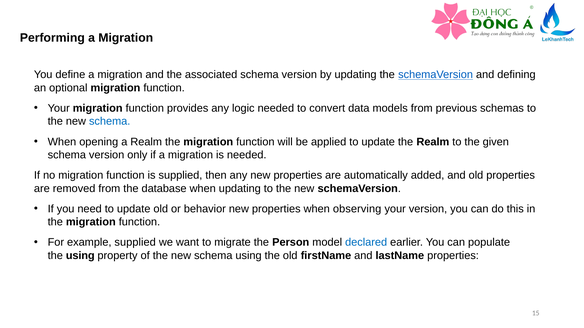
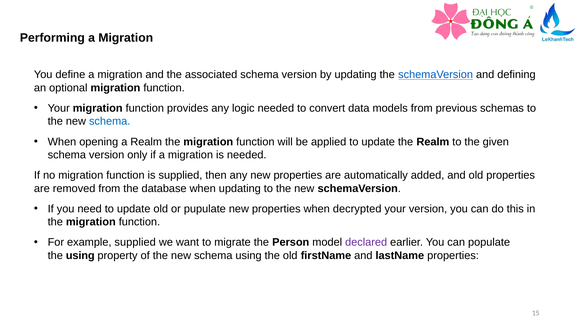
behavior: behavior -> pupulate
observing: observing -> decrypted
declared colour: blue -> purple
